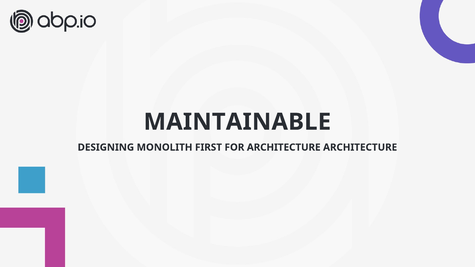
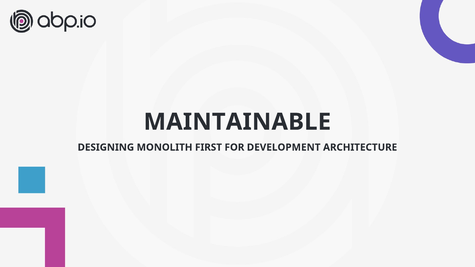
FOR ARCHITECTURE: ARCHITECTURE -> DEVELOPMENT
